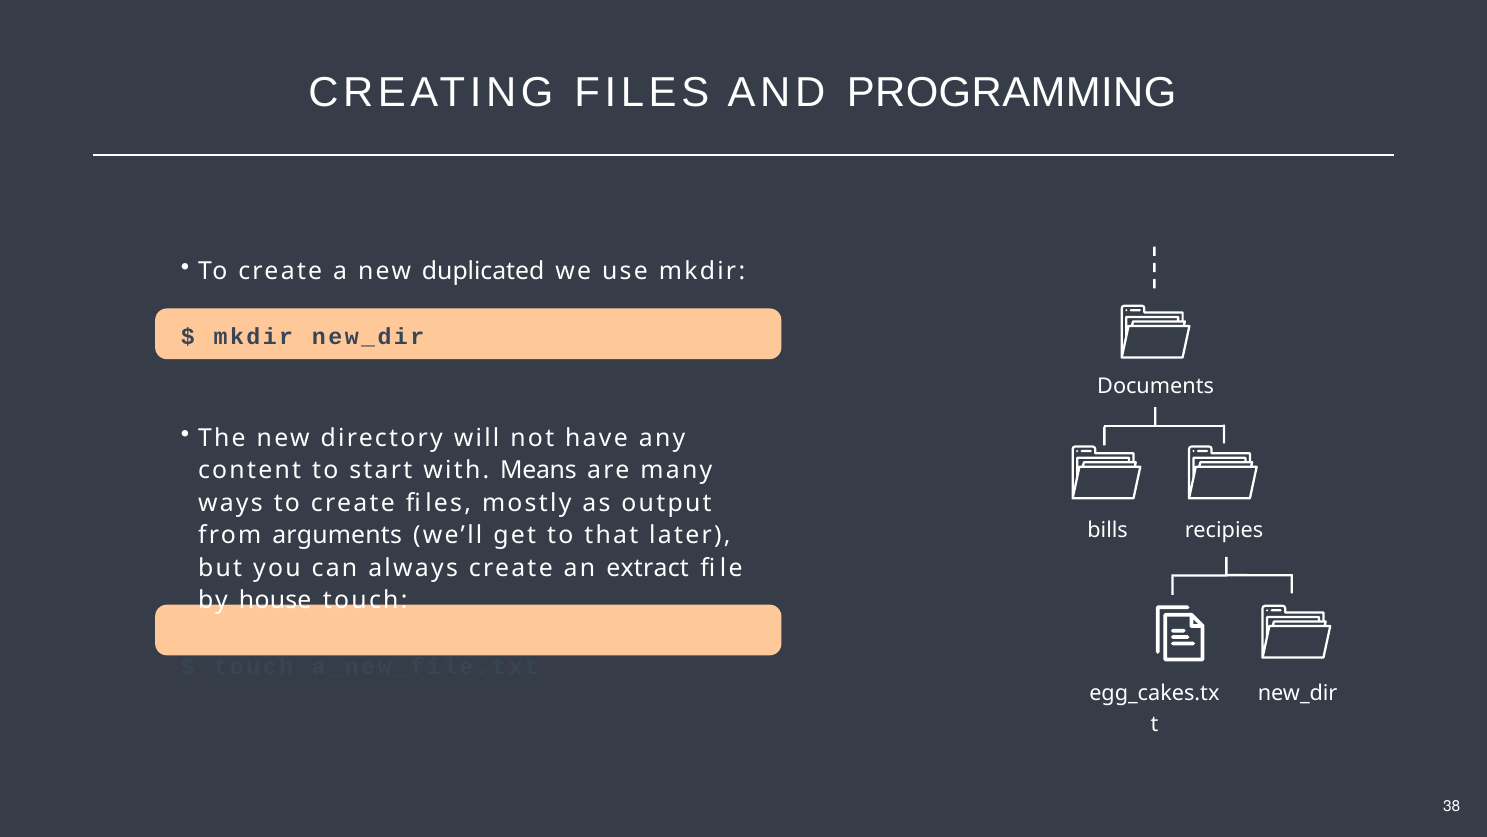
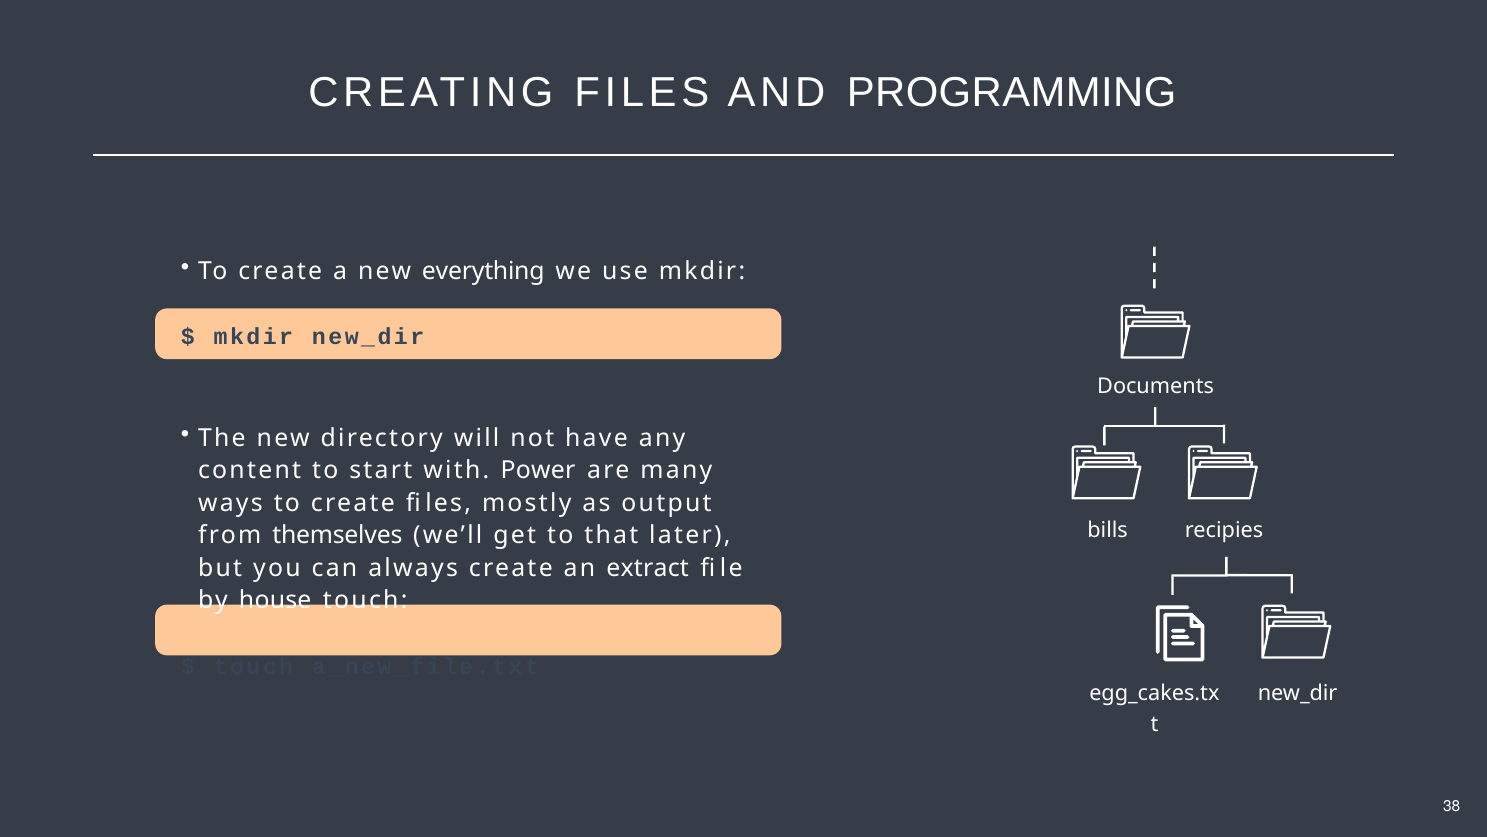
duplicated: duplicated -> everything
Means: Means -> Power
arguments: arguments -> themselves
